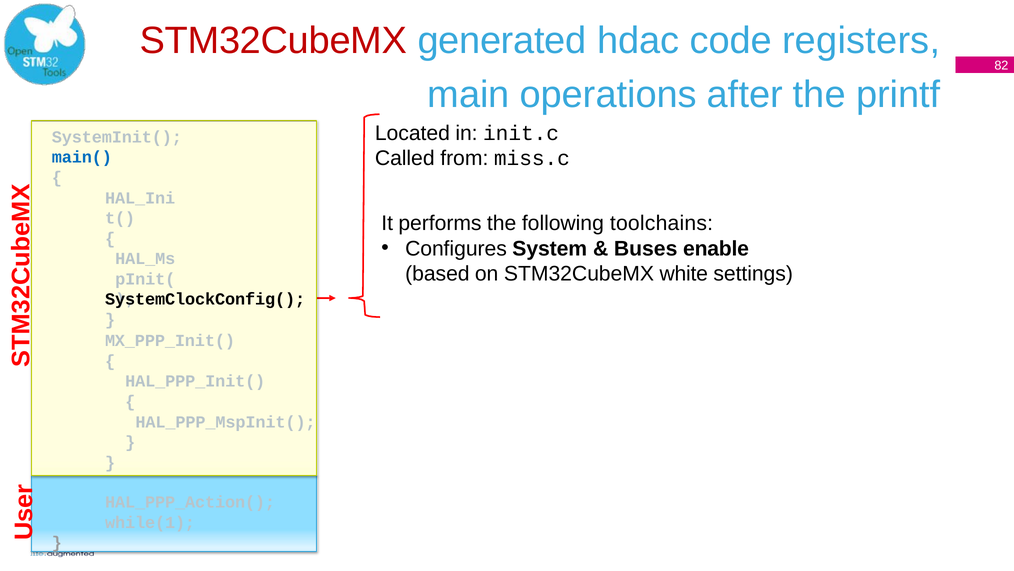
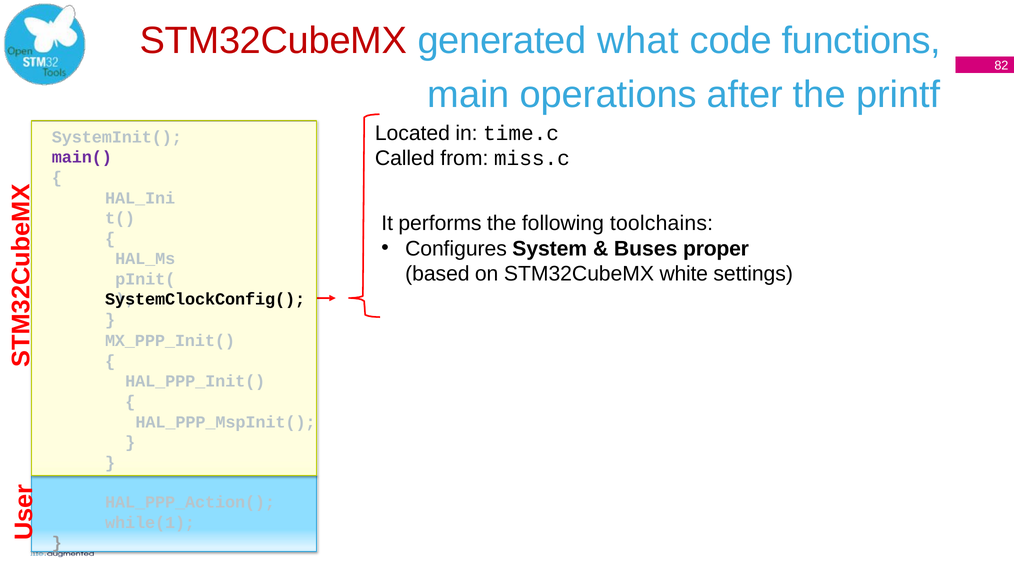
hdac: hdac -> what
registers: registers -> functions
init.c: init.c -> time.c
main( colour: blue -> purple
enable: enable -> proper
